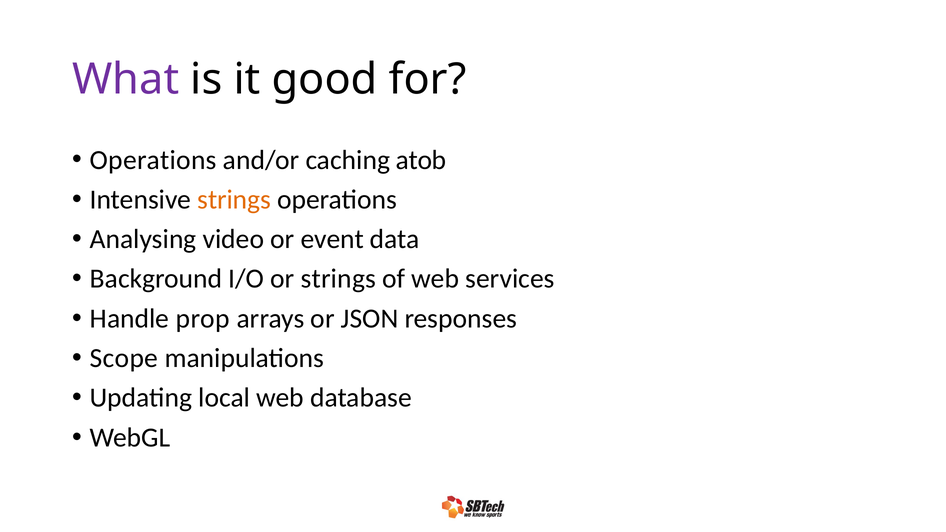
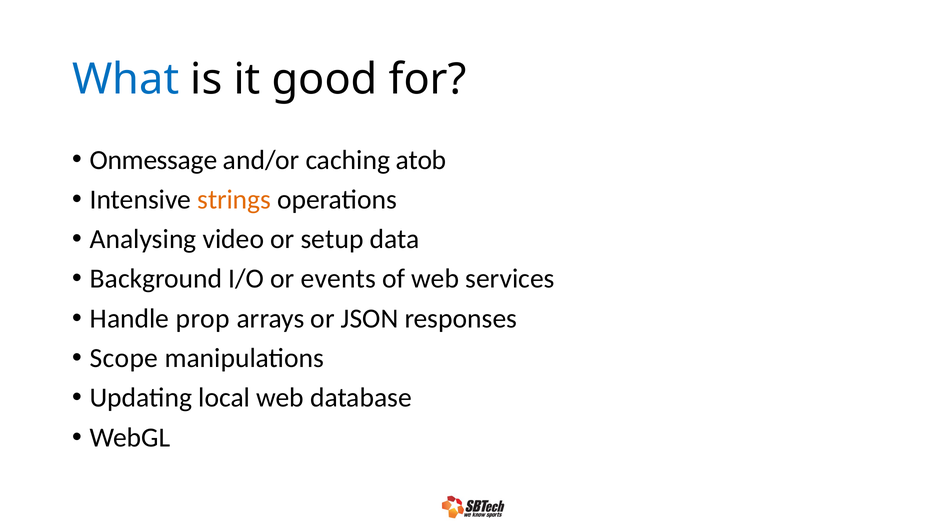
What colour: purple -> blue
Operations at (153, 160): Operations -> Onmessage
event: event -> setup
or strings: strings -> events
